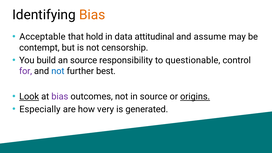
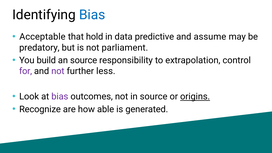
Bias at (92, 15) colour: orange -> blue
attitudinal: attitudinal -> predictive
contempt: contempt -> predatory
censorship: censorship -> parliament
questionable: questionable -> extrapolation
not at (58, 71) colour: blue -> purple
best: best -> less
Look underline: present -> none
Especially: Especially -> Recognize
very: very -> able
